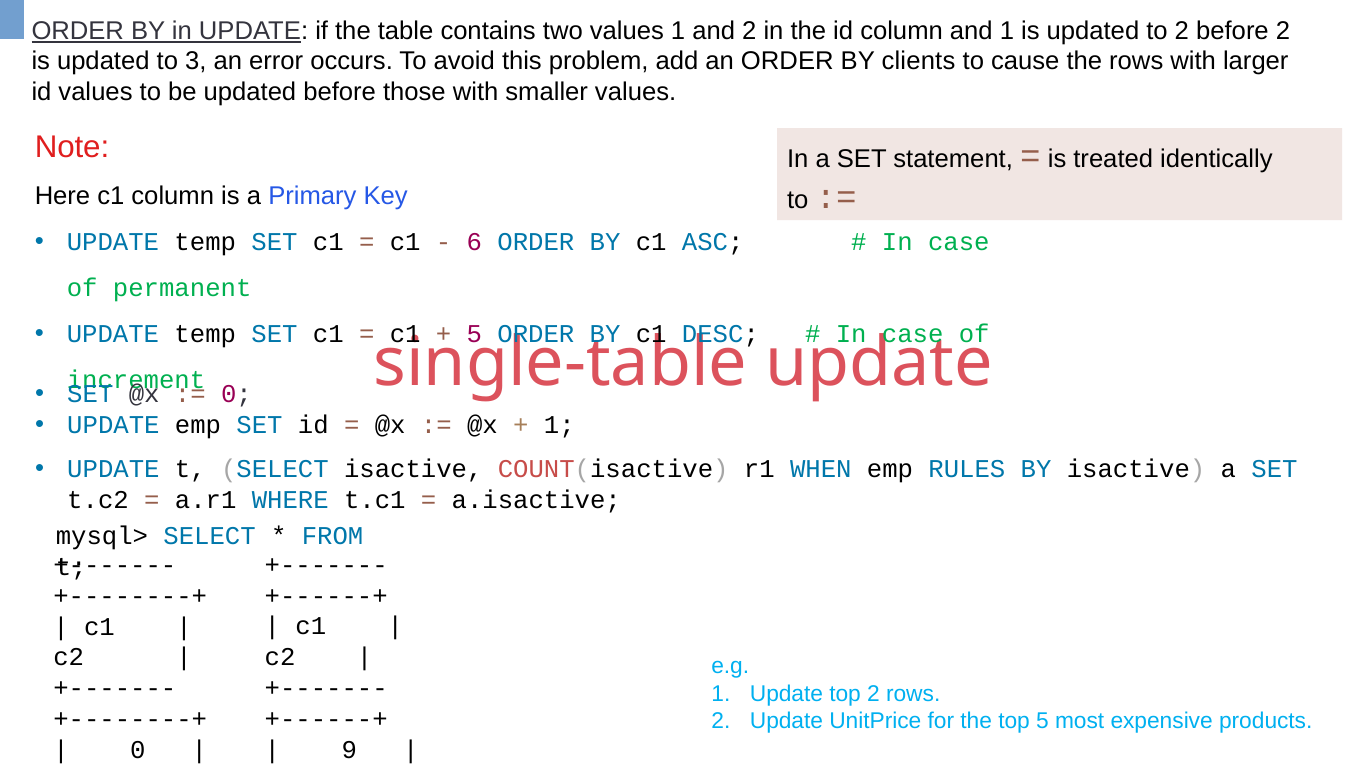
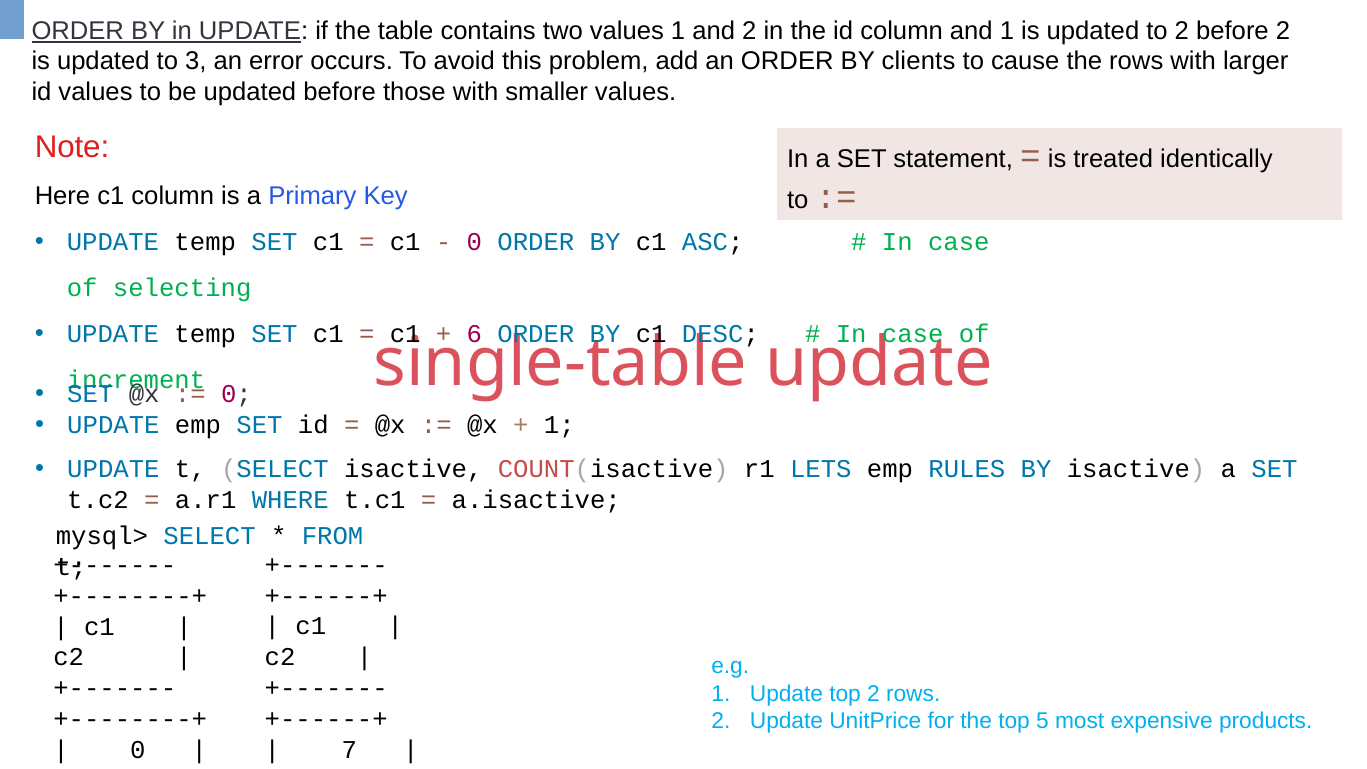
6 at (474, 242): 6 -> 0
permanent: permanent -> selecting
5 at (474, 334): 5 -> 6
WHEN: WHEN -> LETS
9: 9 -> 7
